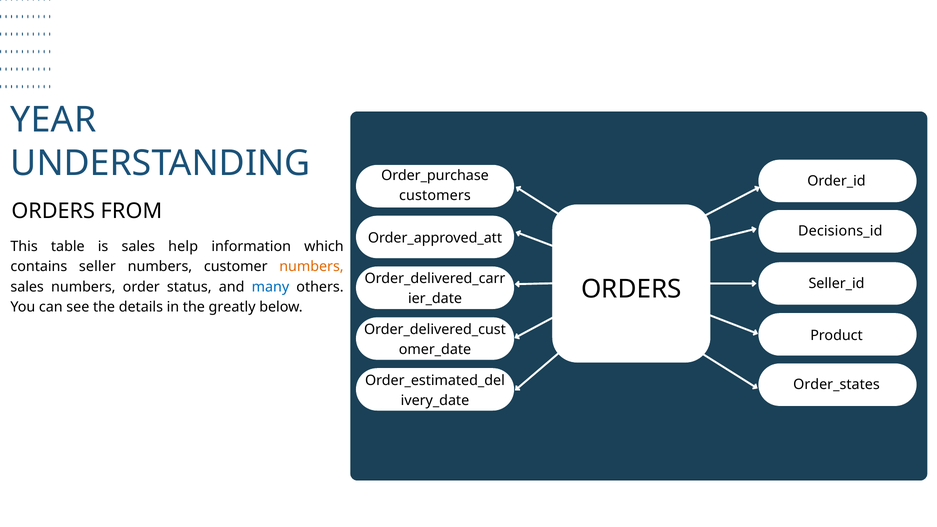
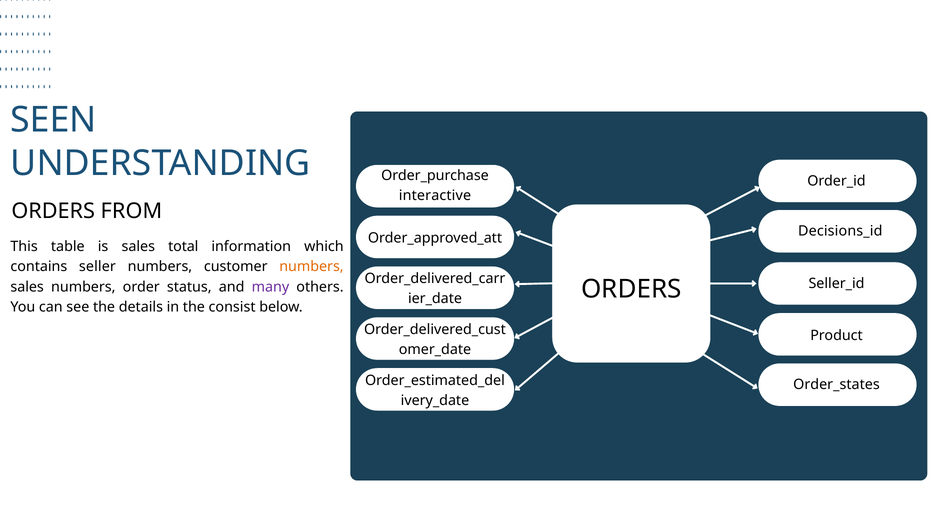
YEAR: YEAR -> SEEN
customers: customers -> interactive
help: help -> total
many colour: blue -> purple
greatly: greatly -> consist
